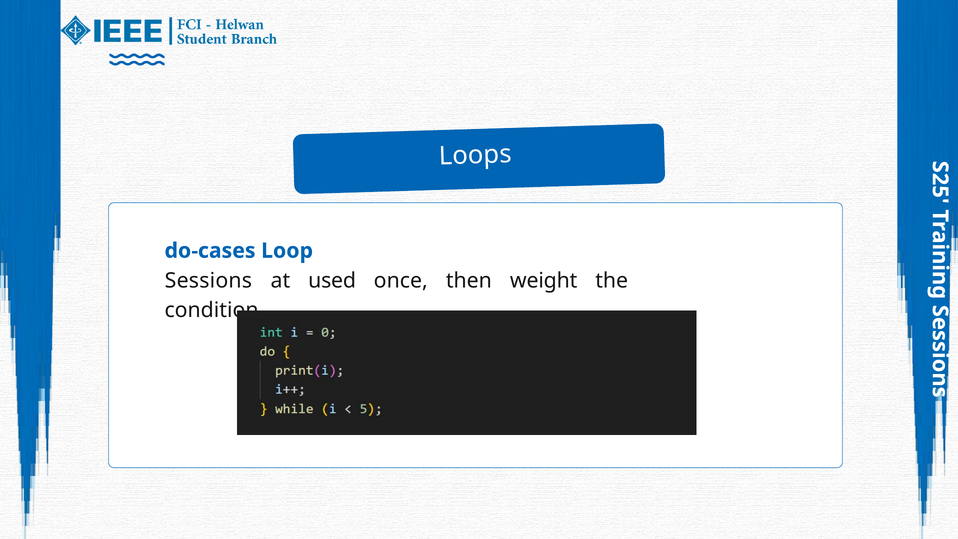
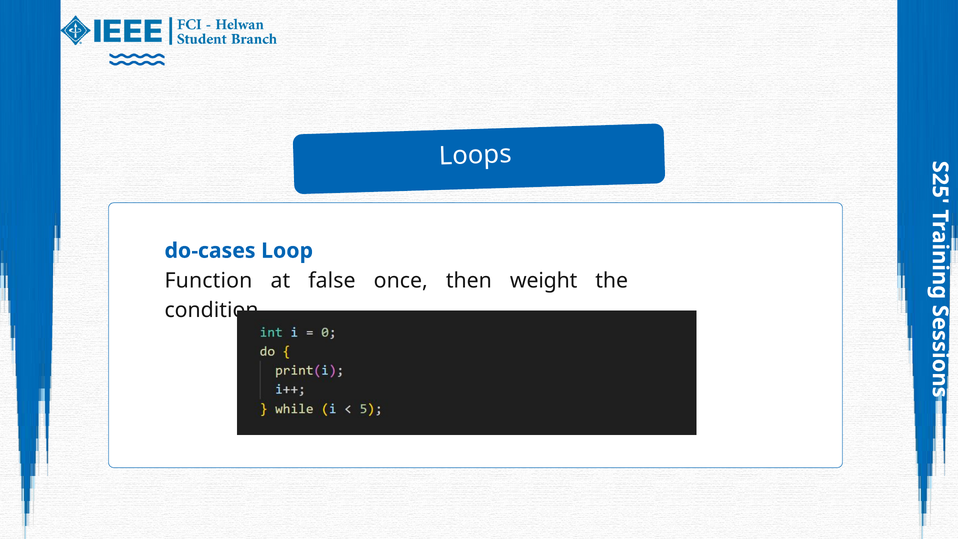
Sessions: Sessions -> Function
used: used -> false
